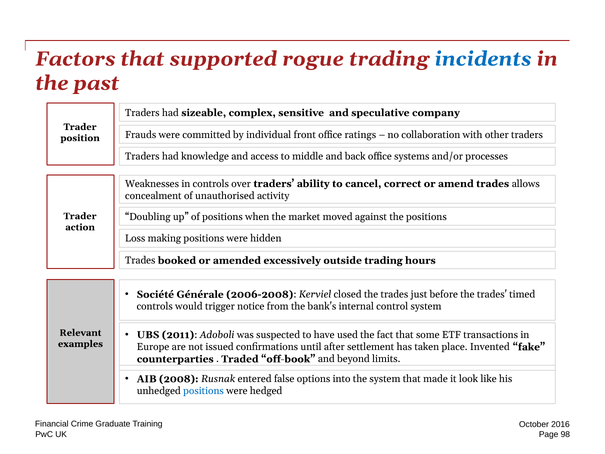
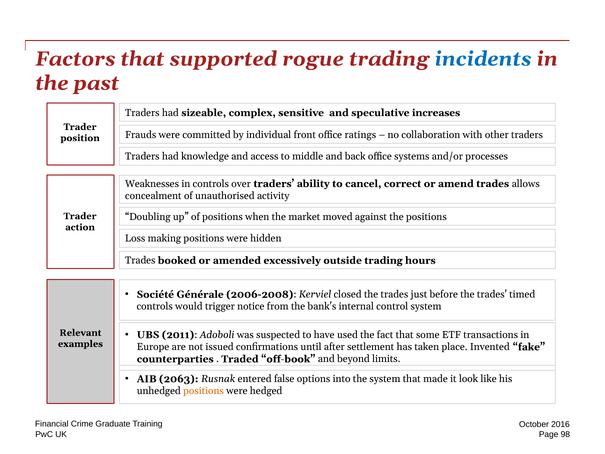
company: company -> increases
2008: 2008 -> 2063
positions at (204, 391) colour: blue -> orange
